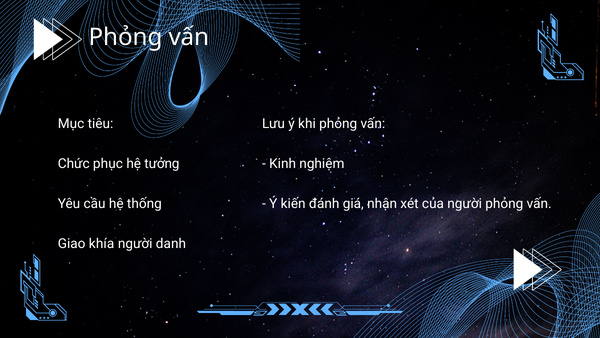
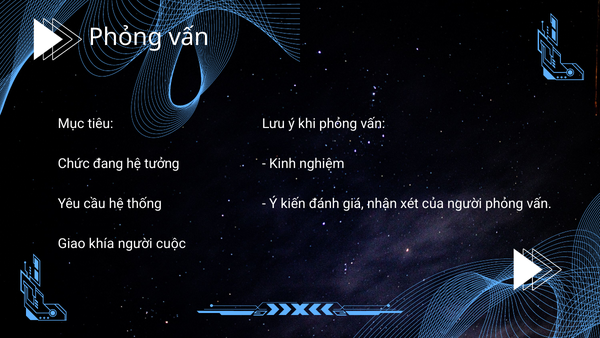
phục: phục -> đang
danh: danh -> cuộc
